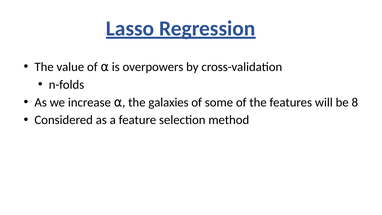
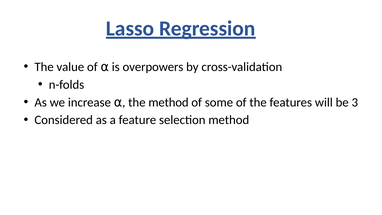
the galaxies: galaxies -> method
8: 8 -> 3
